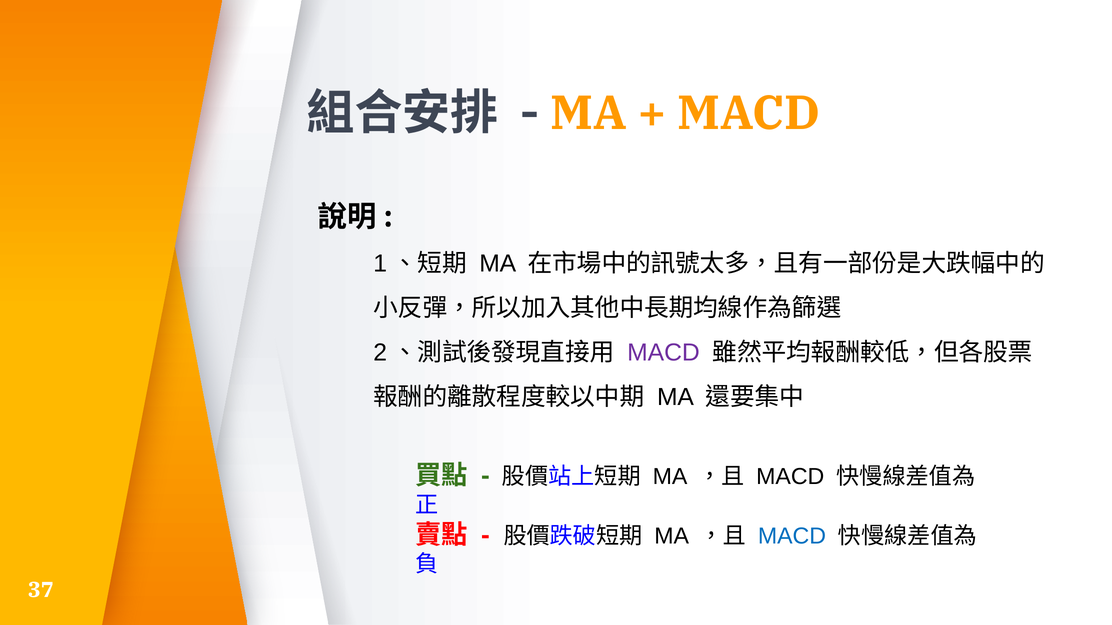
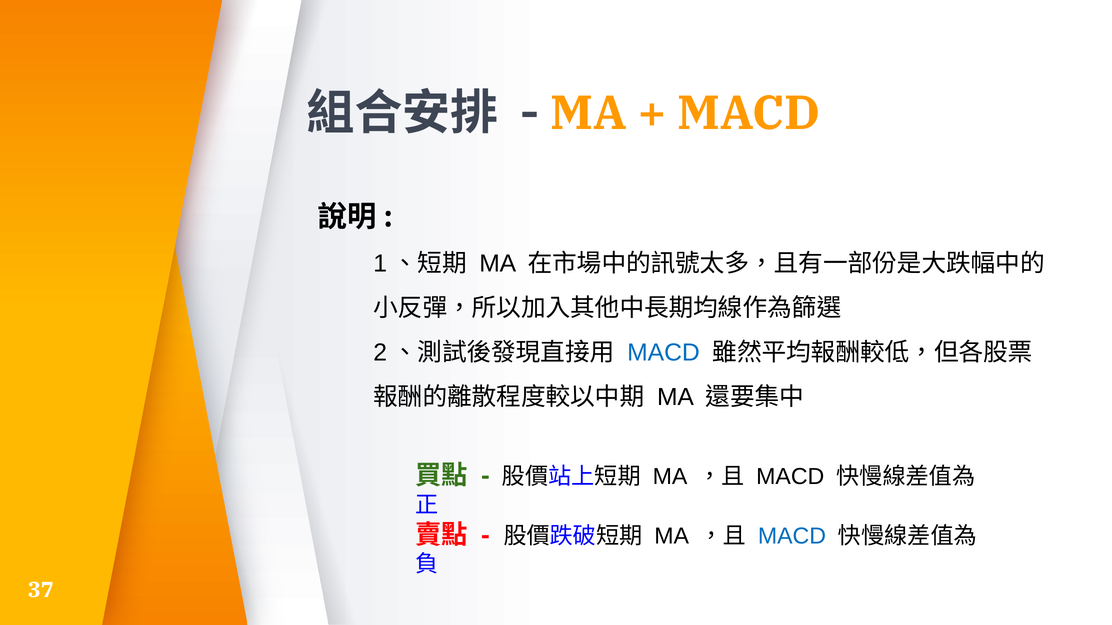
MACD at (663, 353) colour: purple -> blue
